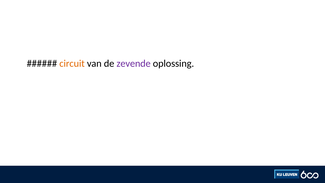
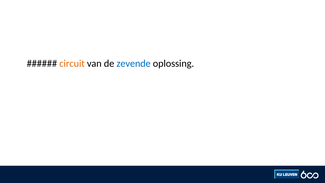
zevende colour: purple -> blue
